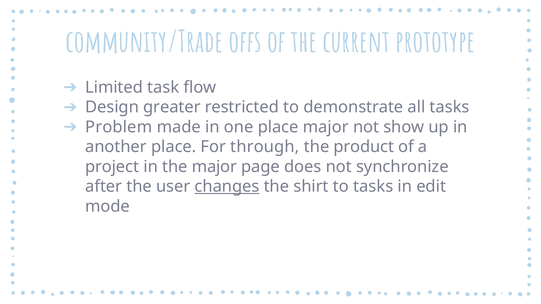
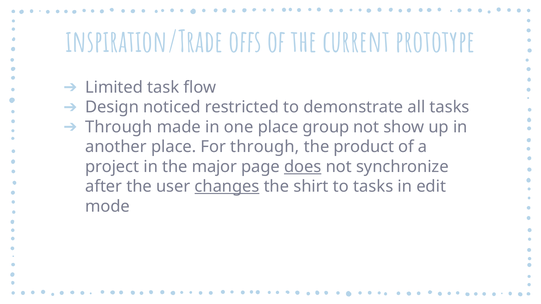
community/Trade: community/Trade -> inspiration/Trade
greater: greater -> noticed
Problem at (119, 127): Problem -> Through
place major: major -> group
does underline: none -> present
